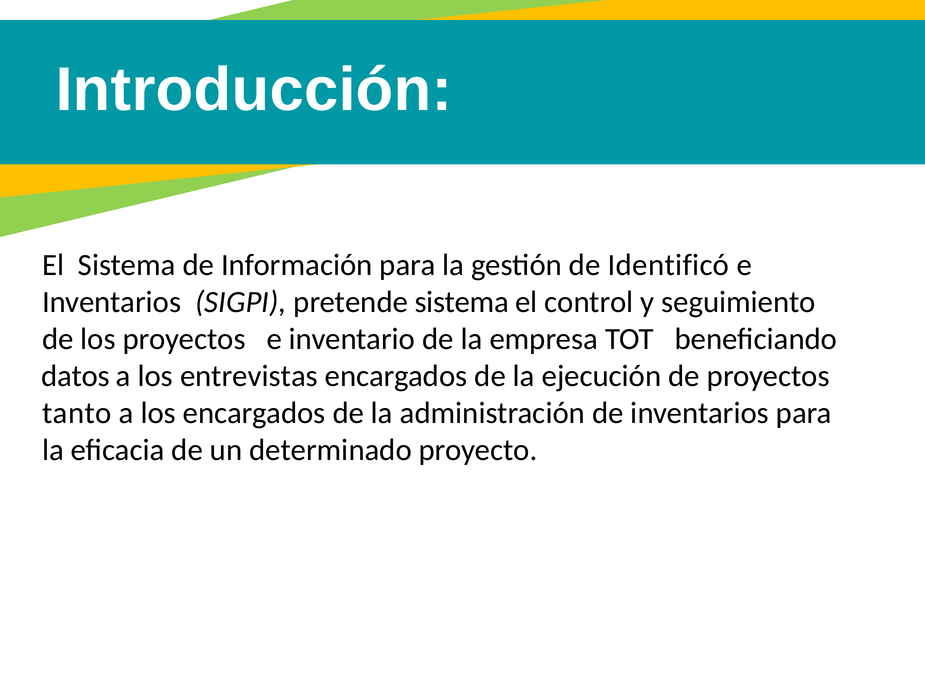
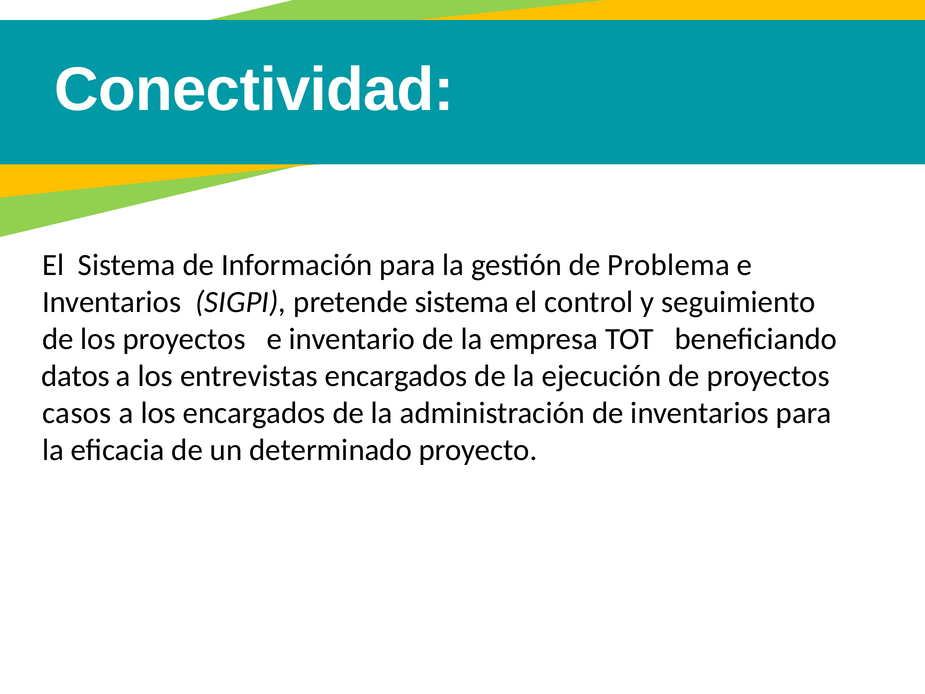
Introducción: Introducción -> Conectividad
Identificó: Identificó -> Problema
tanto: tanto -> casos
